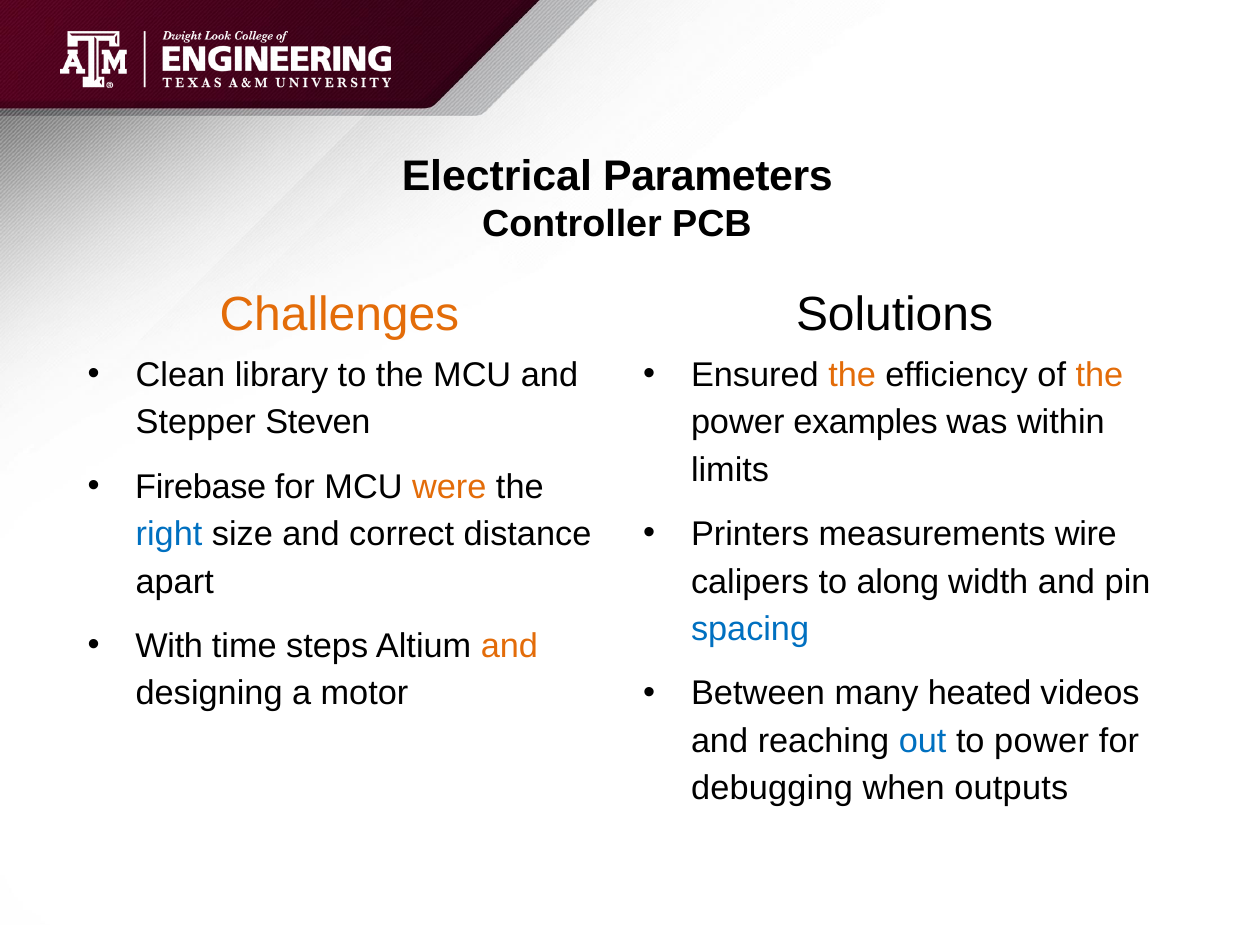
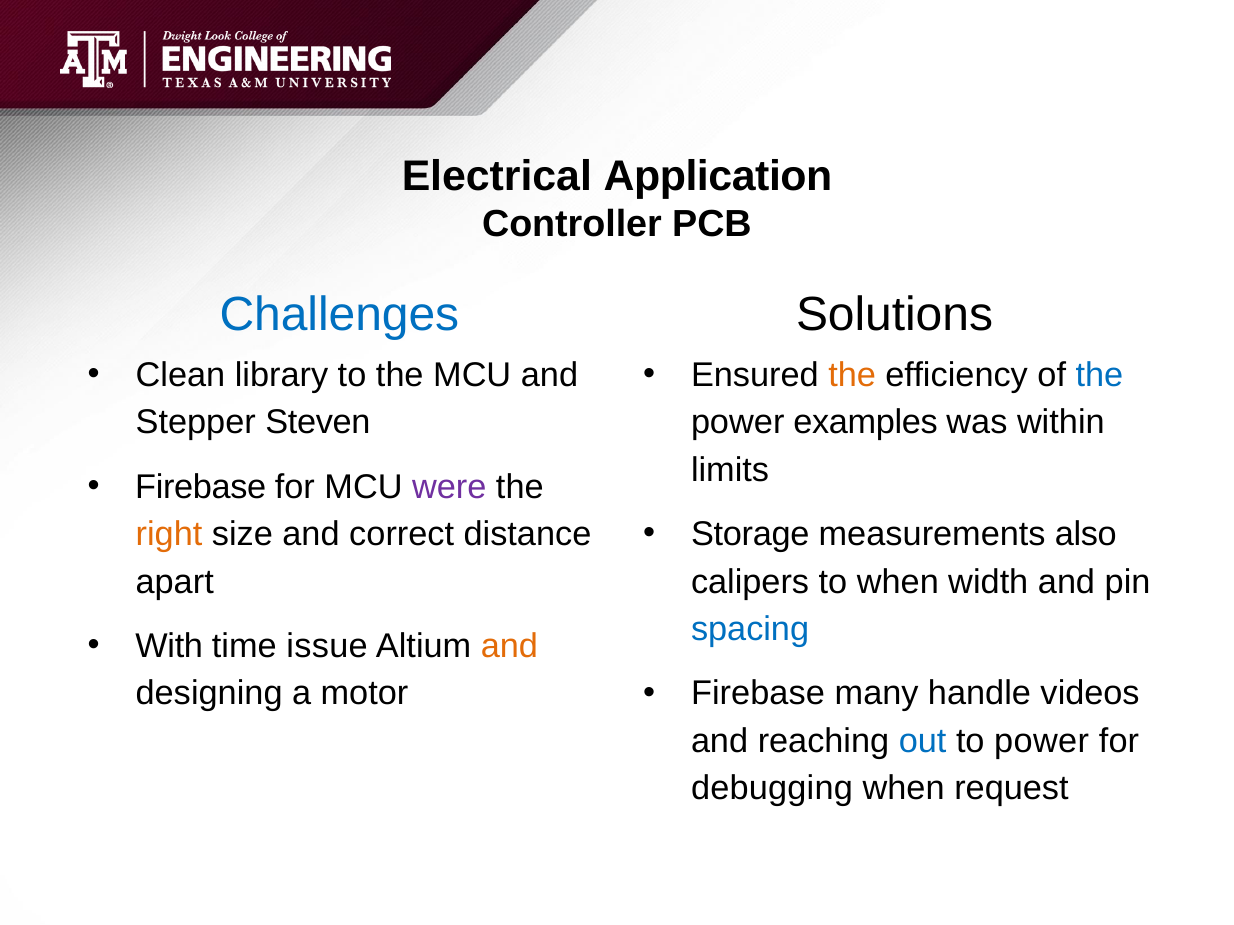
Parameters: Parameters -> Application
Challenges colour: orange -> blue
the at (1099, 376) colour: orange -> blue
were colour: orange -> purple
Printers: Printers -> Storage
wire: wire -> also
right colour: blue -> orange
to along: along -> when
steps: steps -> issue
Between at (758, 694): Between -> Firebase
heated: heated -> handle
outputs: outputs -> request
